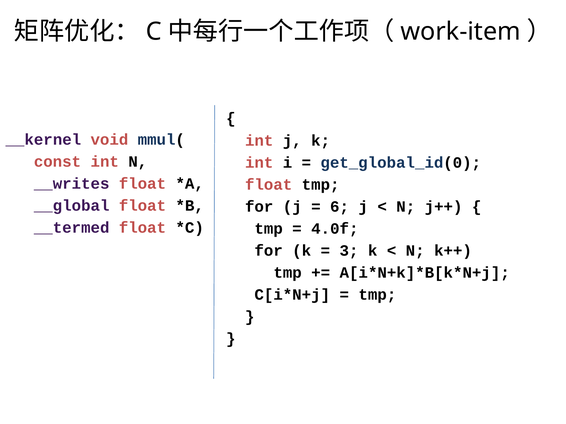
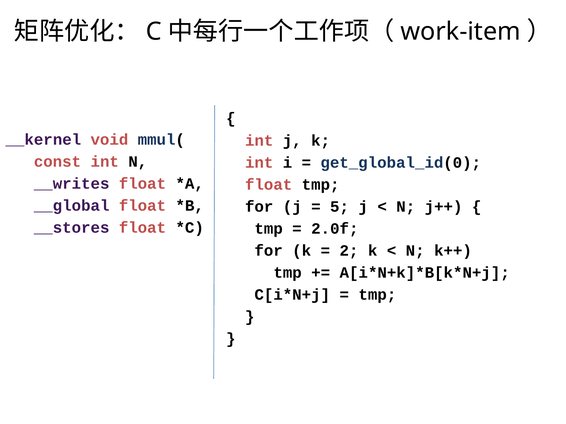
6: 6 -> 5
__termed: __termed -> __stores
4.0f: 4.0f -> 2.0f
3: 3 -> 2
